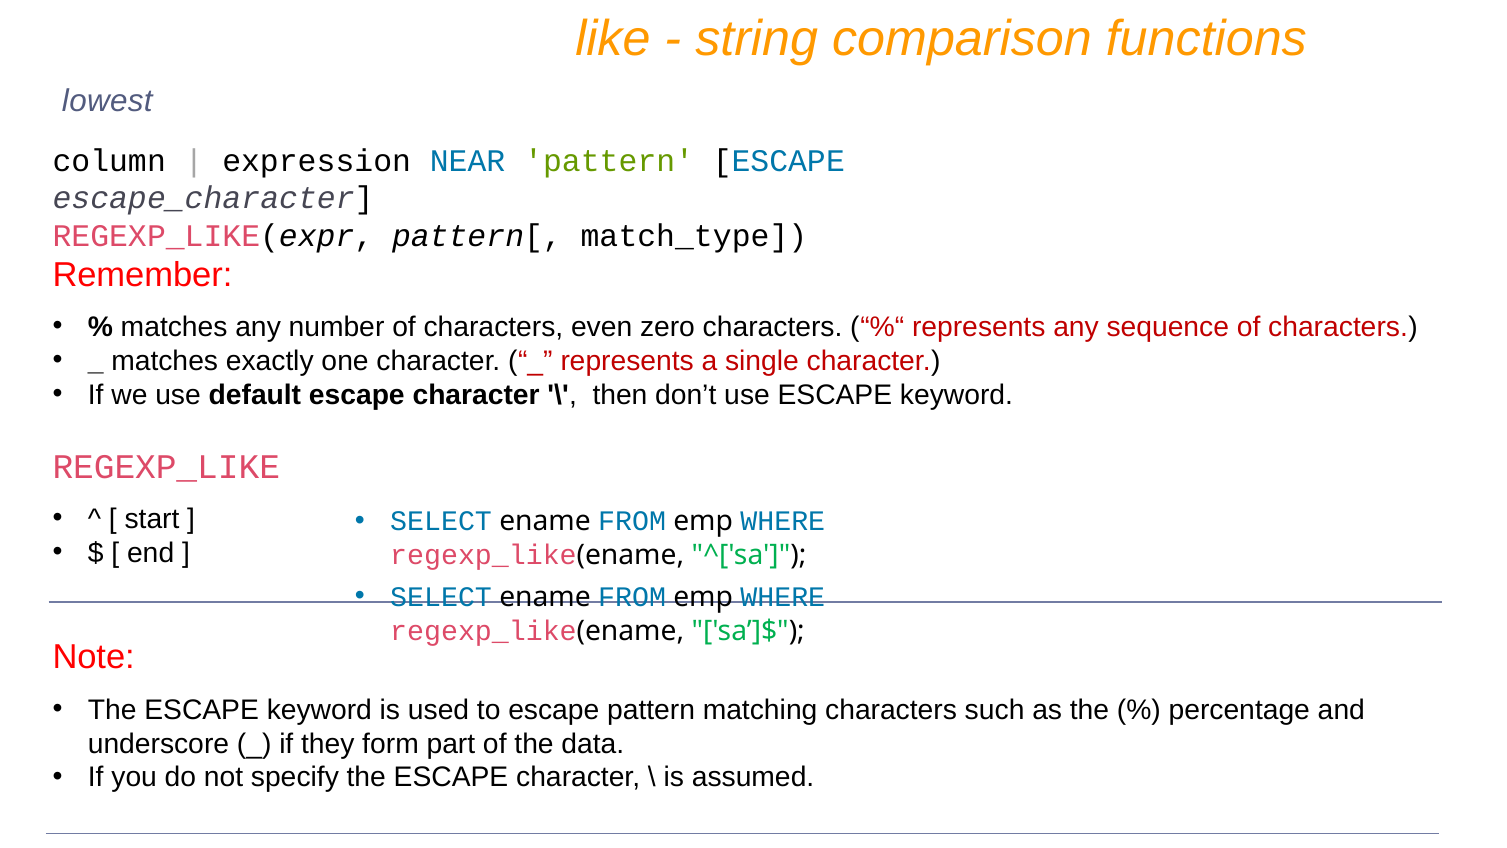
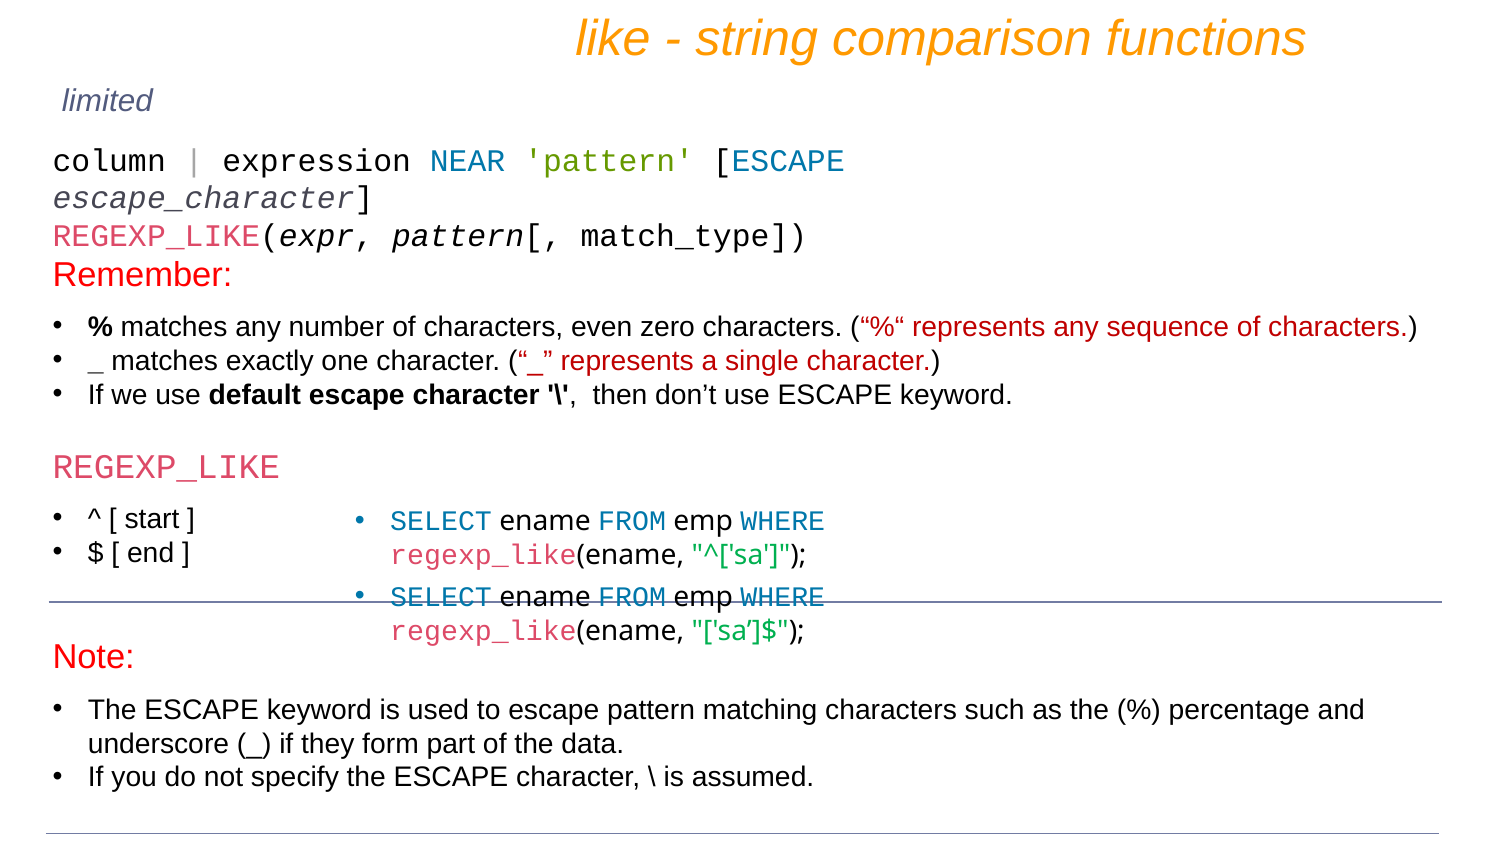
lowest: lowest -> limited
